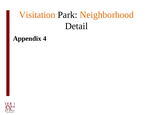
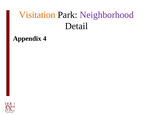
Neighborhood colour: orange -> purple
